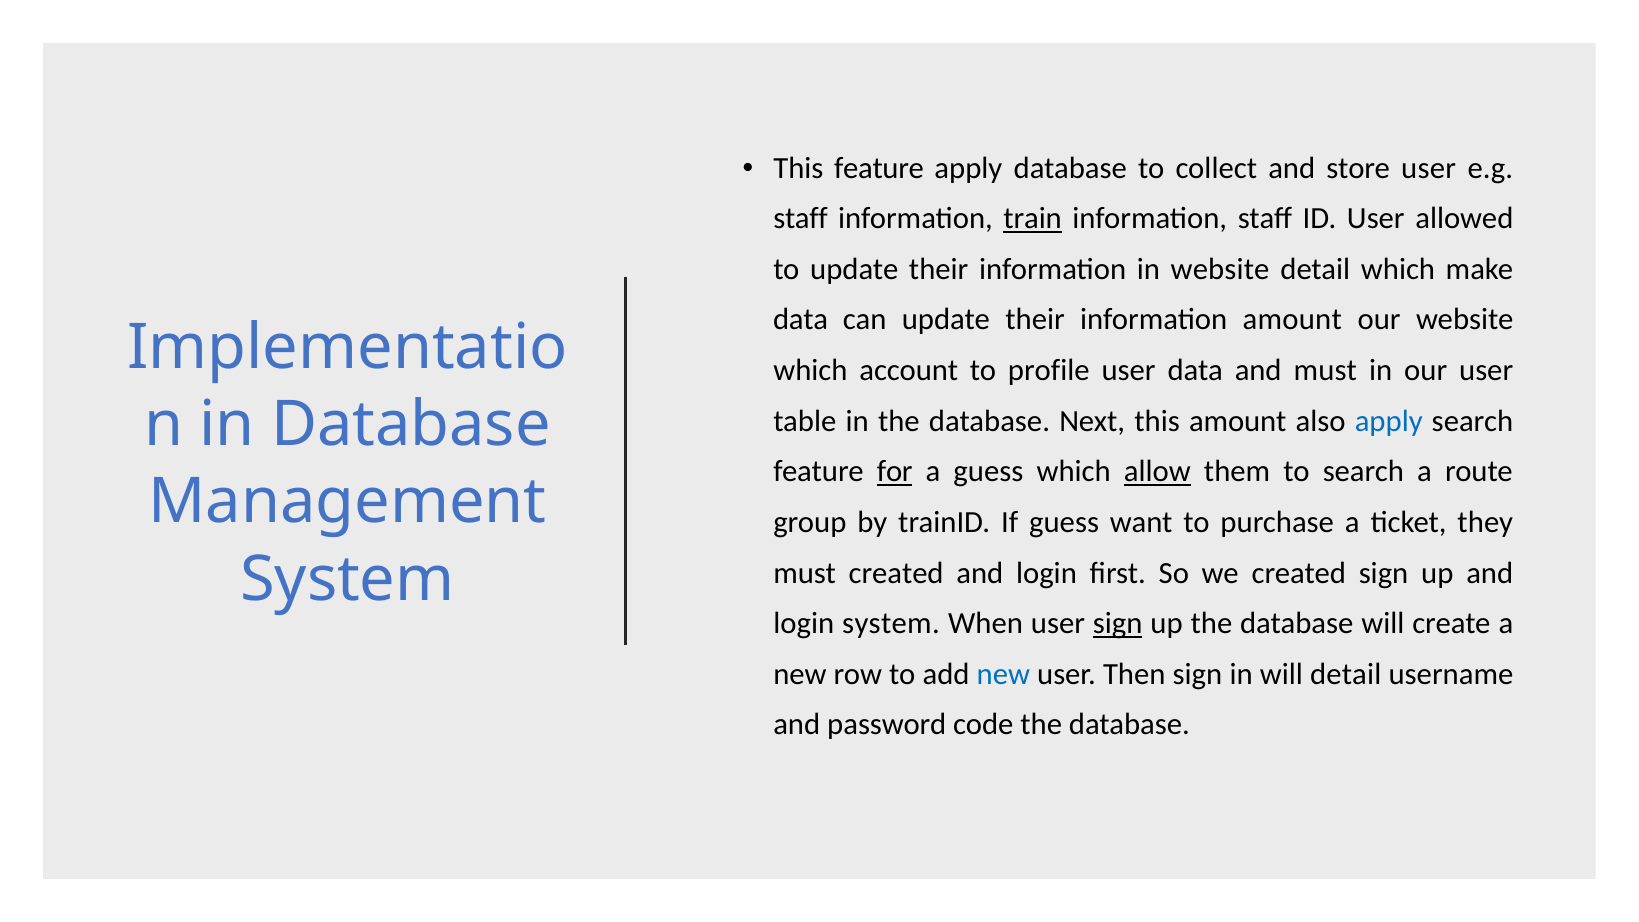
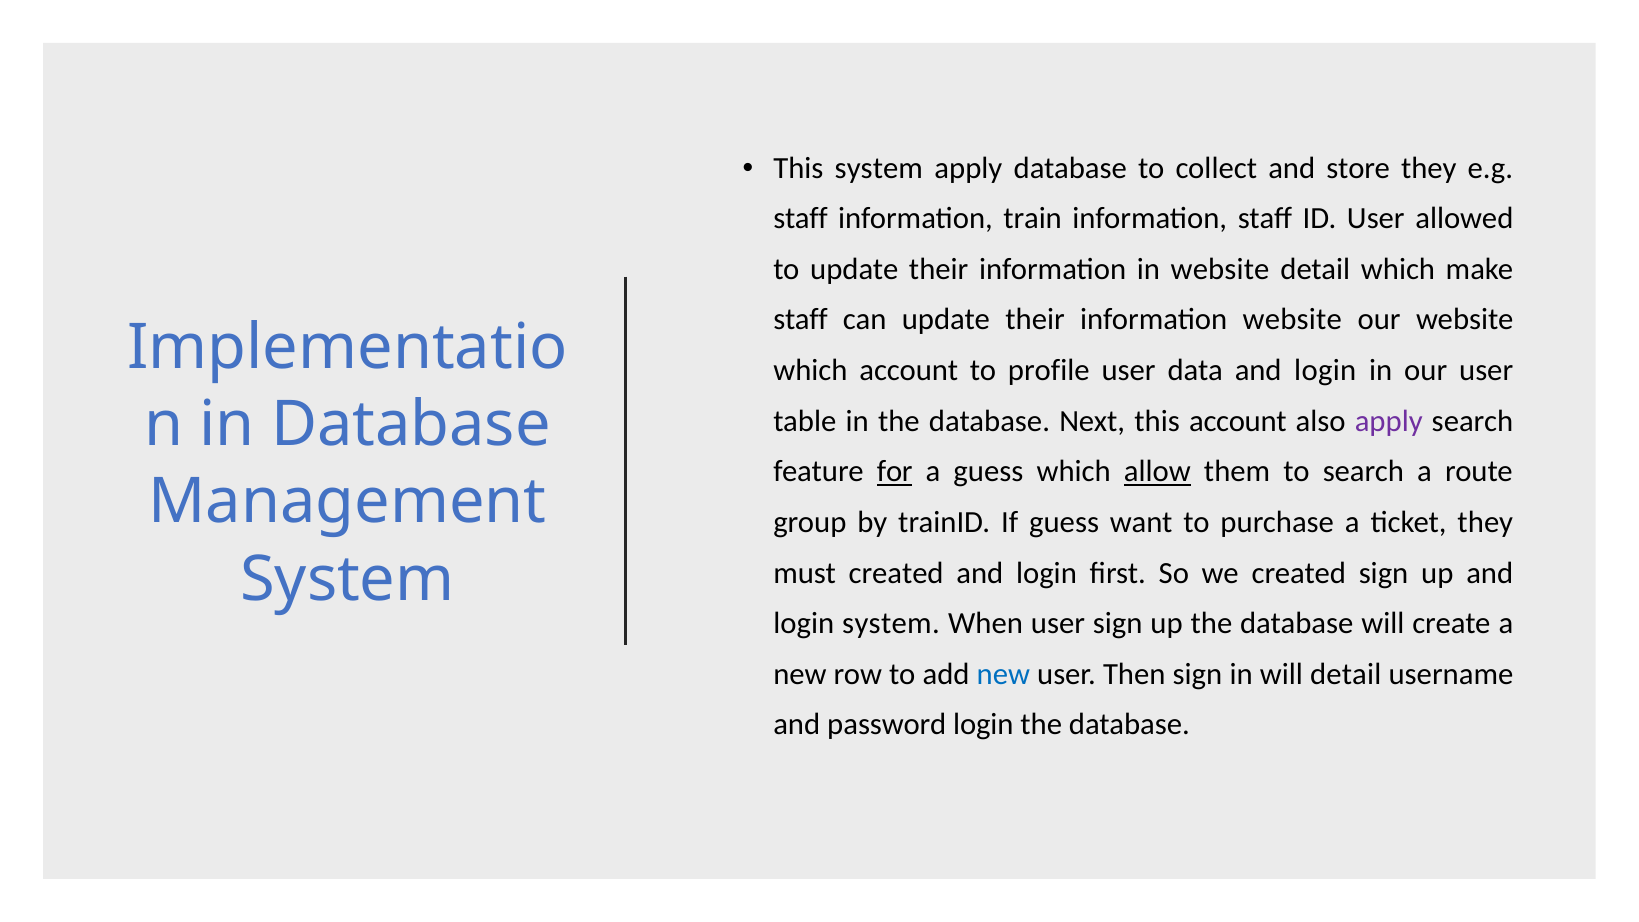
This feature: feature -> system
store user: user -> they
train underline: present -> none
data at (801, 320): data -> staff
information amount: amount -> website
data and must: must -> login
this amount: amount -> account
apply at (1389, 421) colour: blue -> purple
sign at (1118, 623) underline: present -> none
password code: code -> login
